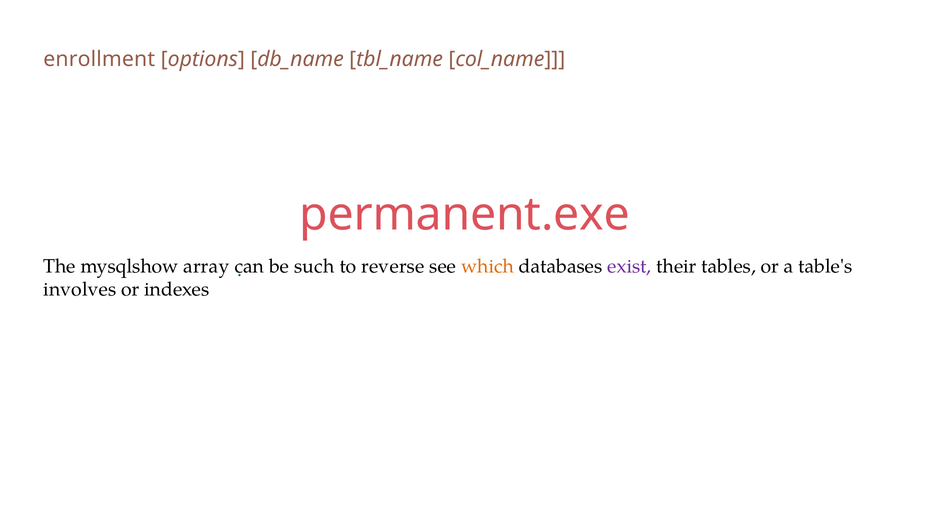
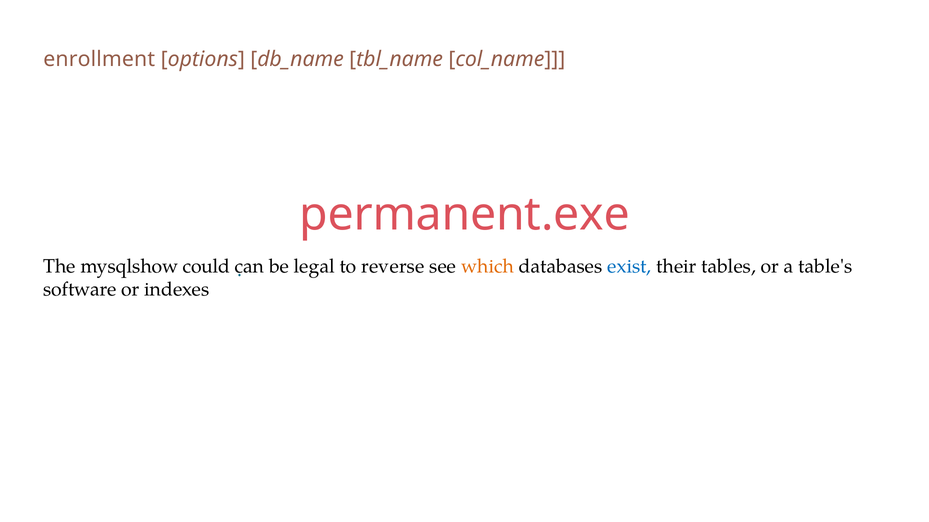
array: array -> could
such: such -> legal
exist colour: purple -> blue
involves: involves -> software
